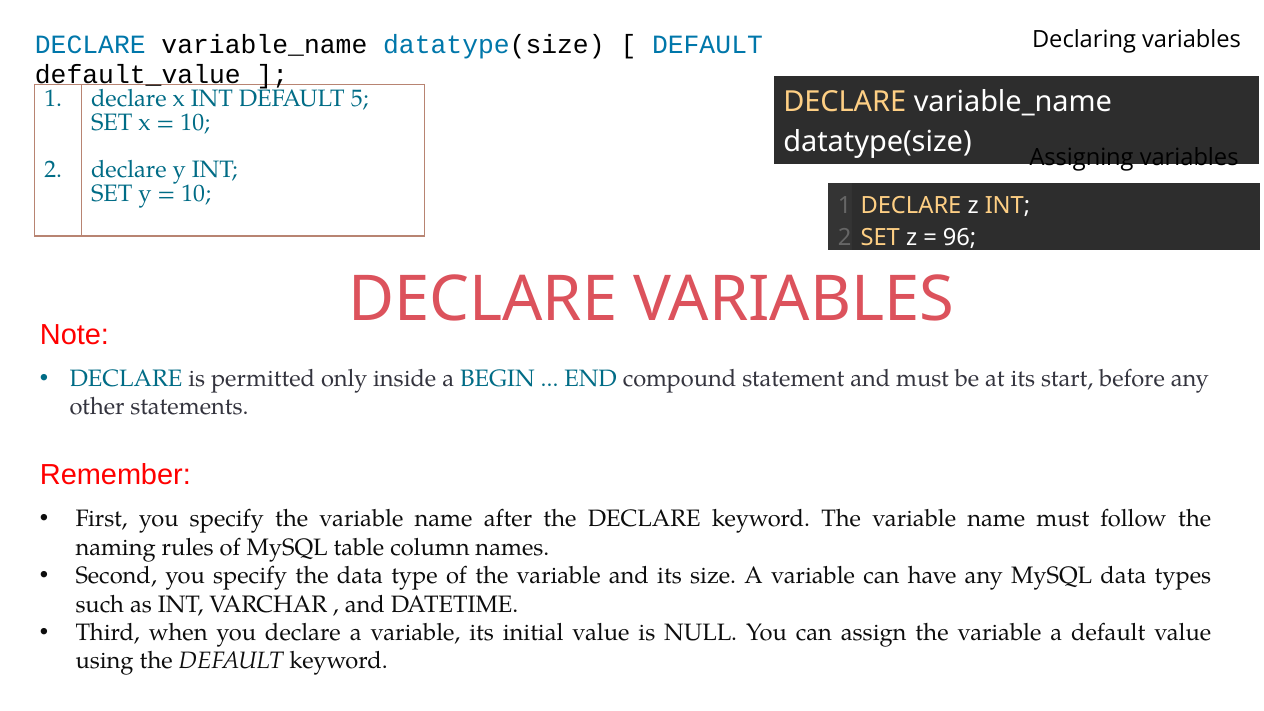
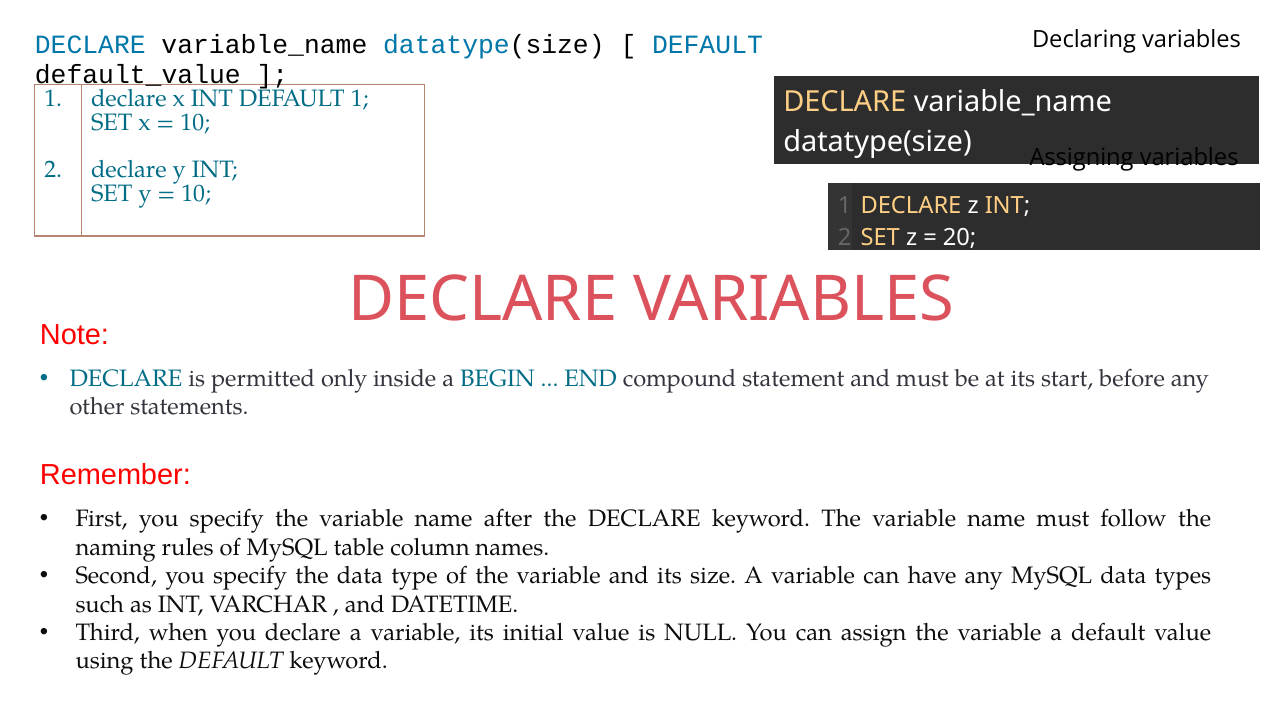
DEFAULT 5: 5 -> 1
96: 96 -> 20
